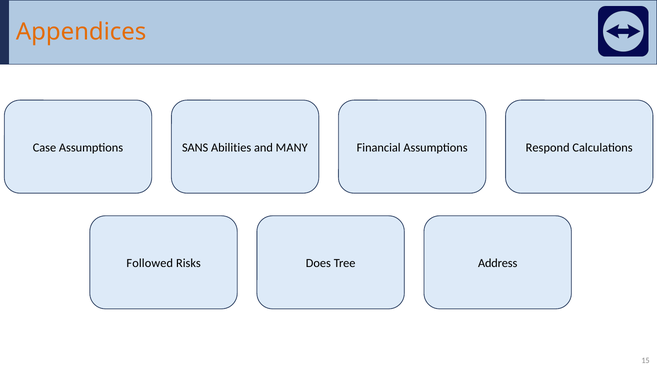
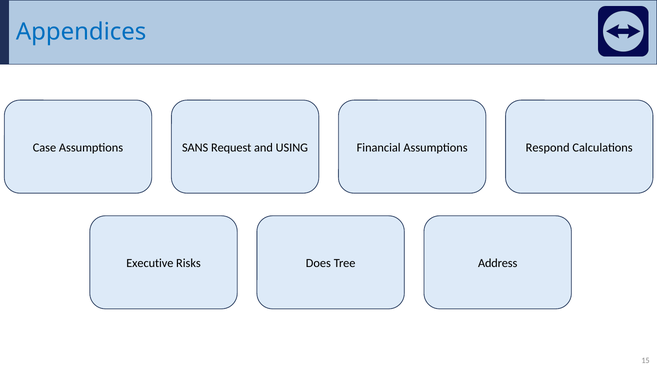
Appendices colour: orange -> blue
Abilities: Abilities -> Request
MANY: MANY -> USING
Followed: Followed -> Executive
